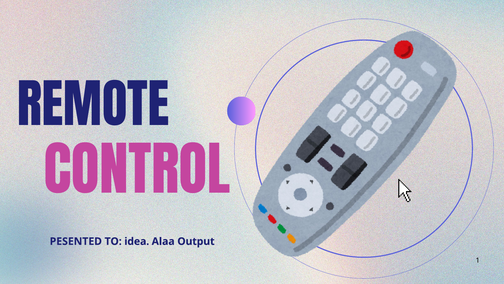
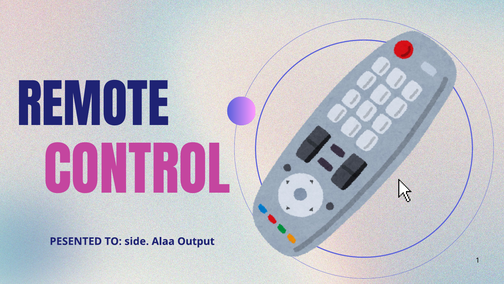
idea: idea -> side
